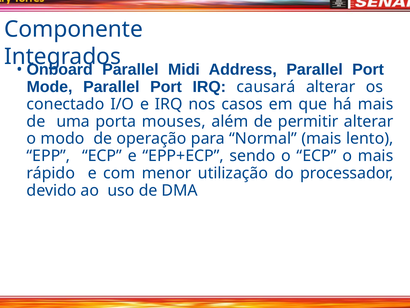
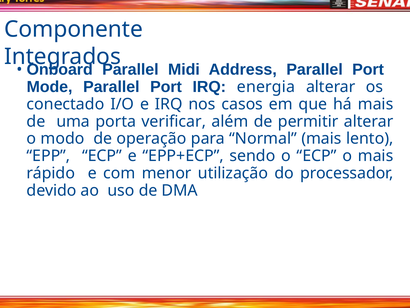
causará: causará -> energia
mouses: mouses -> verificar
